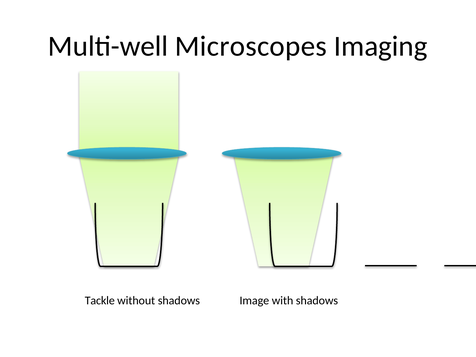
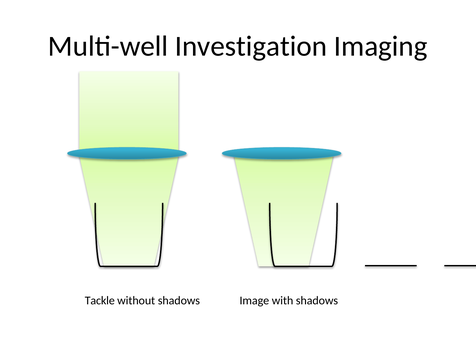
Microscopes: Microscopes -> Investigation
